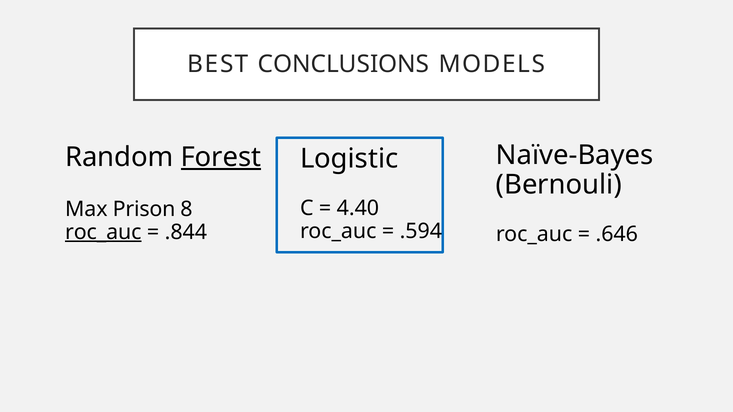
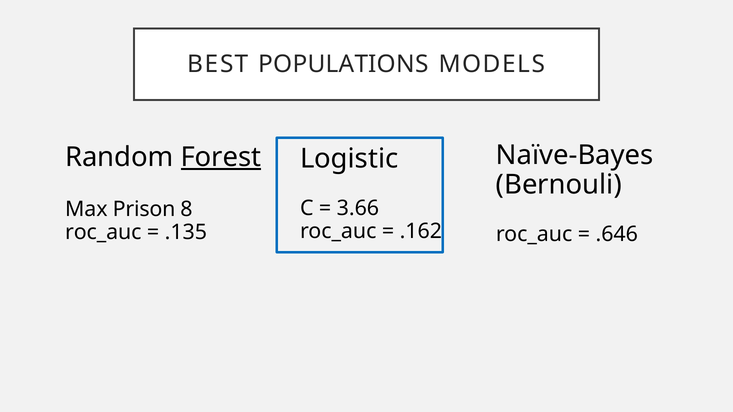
CONCLUSIONS: CONCLUSIONS -> POPULATIONS
4.40: 4.40 -> 3.66
.594: .594 -> .162
roc_auc at (103, 232) underline: present -> none
.844: .844 -> .135
